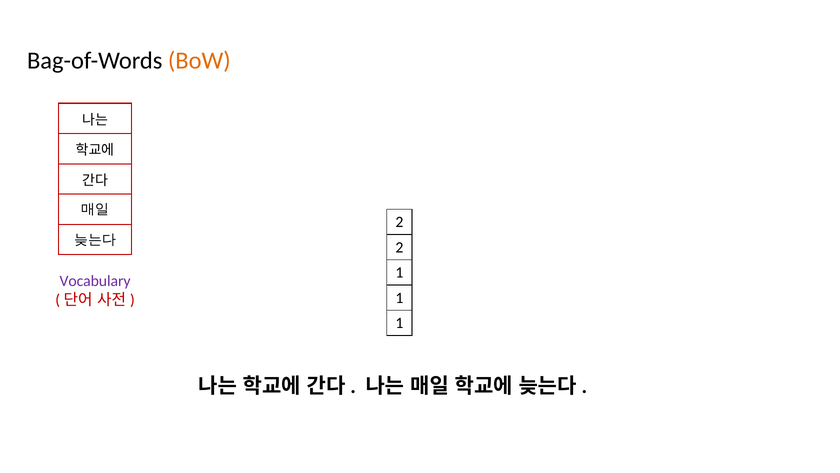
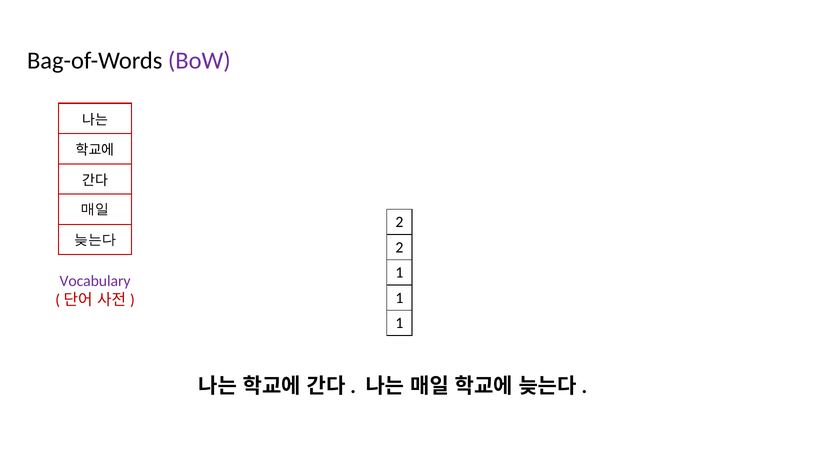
BoW colour: orange -> purple
